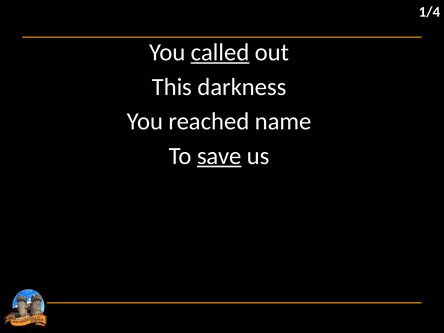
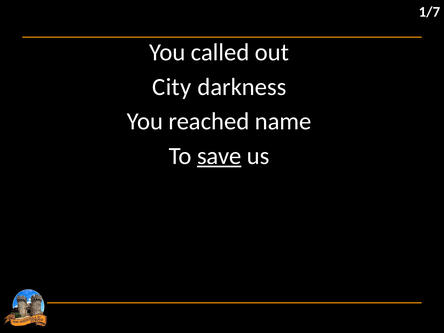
1/4: 1/4 -> 1/7
called underline: present -> none
This: This -> City
